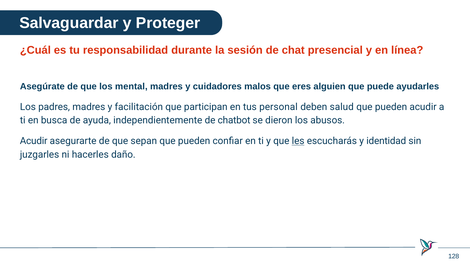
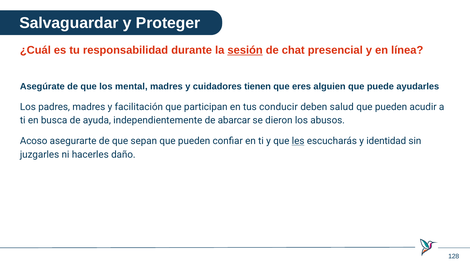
sesión underline: none -> present
malos: malos -> tienen
personal: personal -> conducir
chatbot: chatbot -> abarcar
Acudir at (34, 141): Acudir -> Acoso
